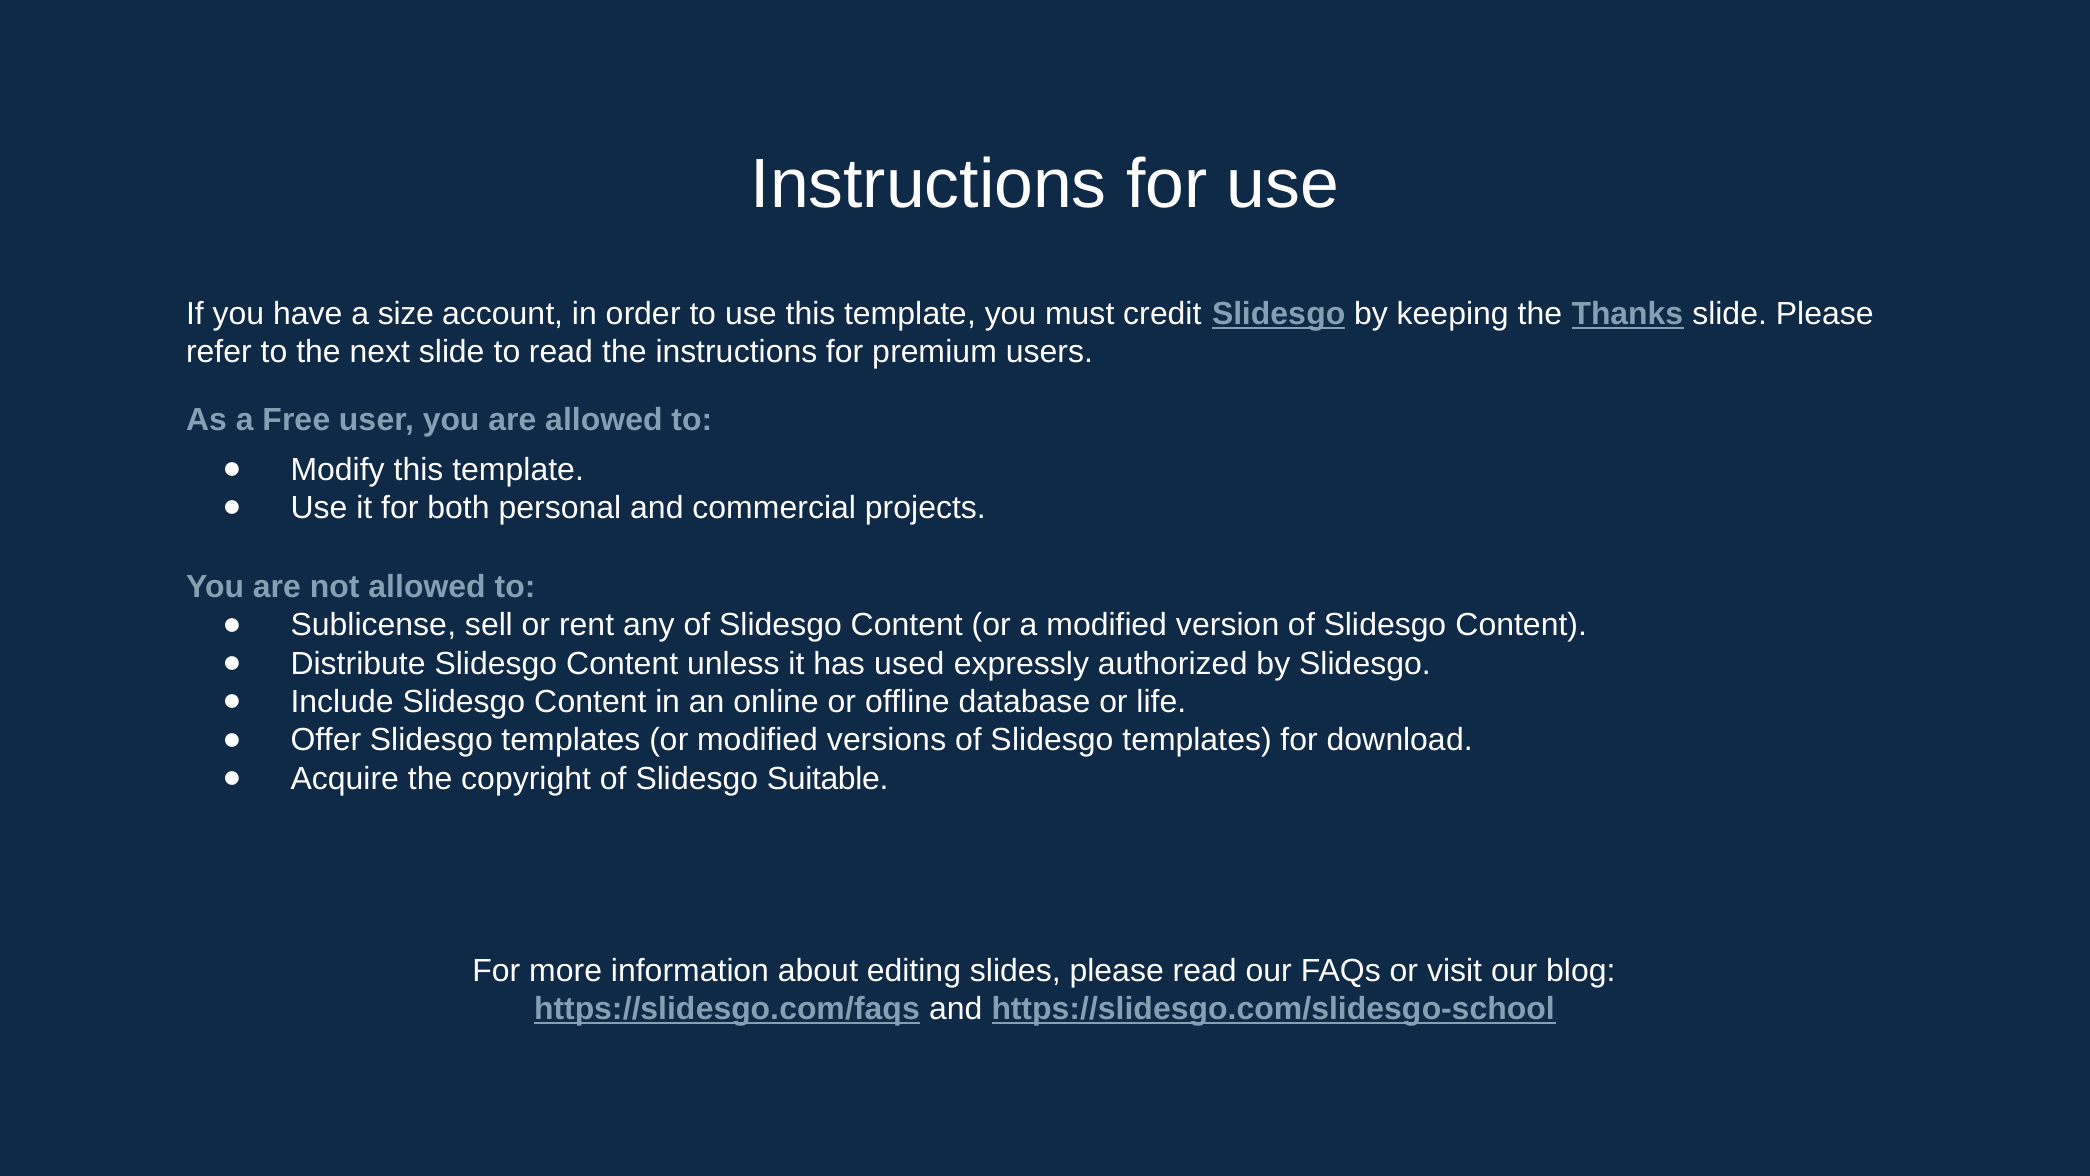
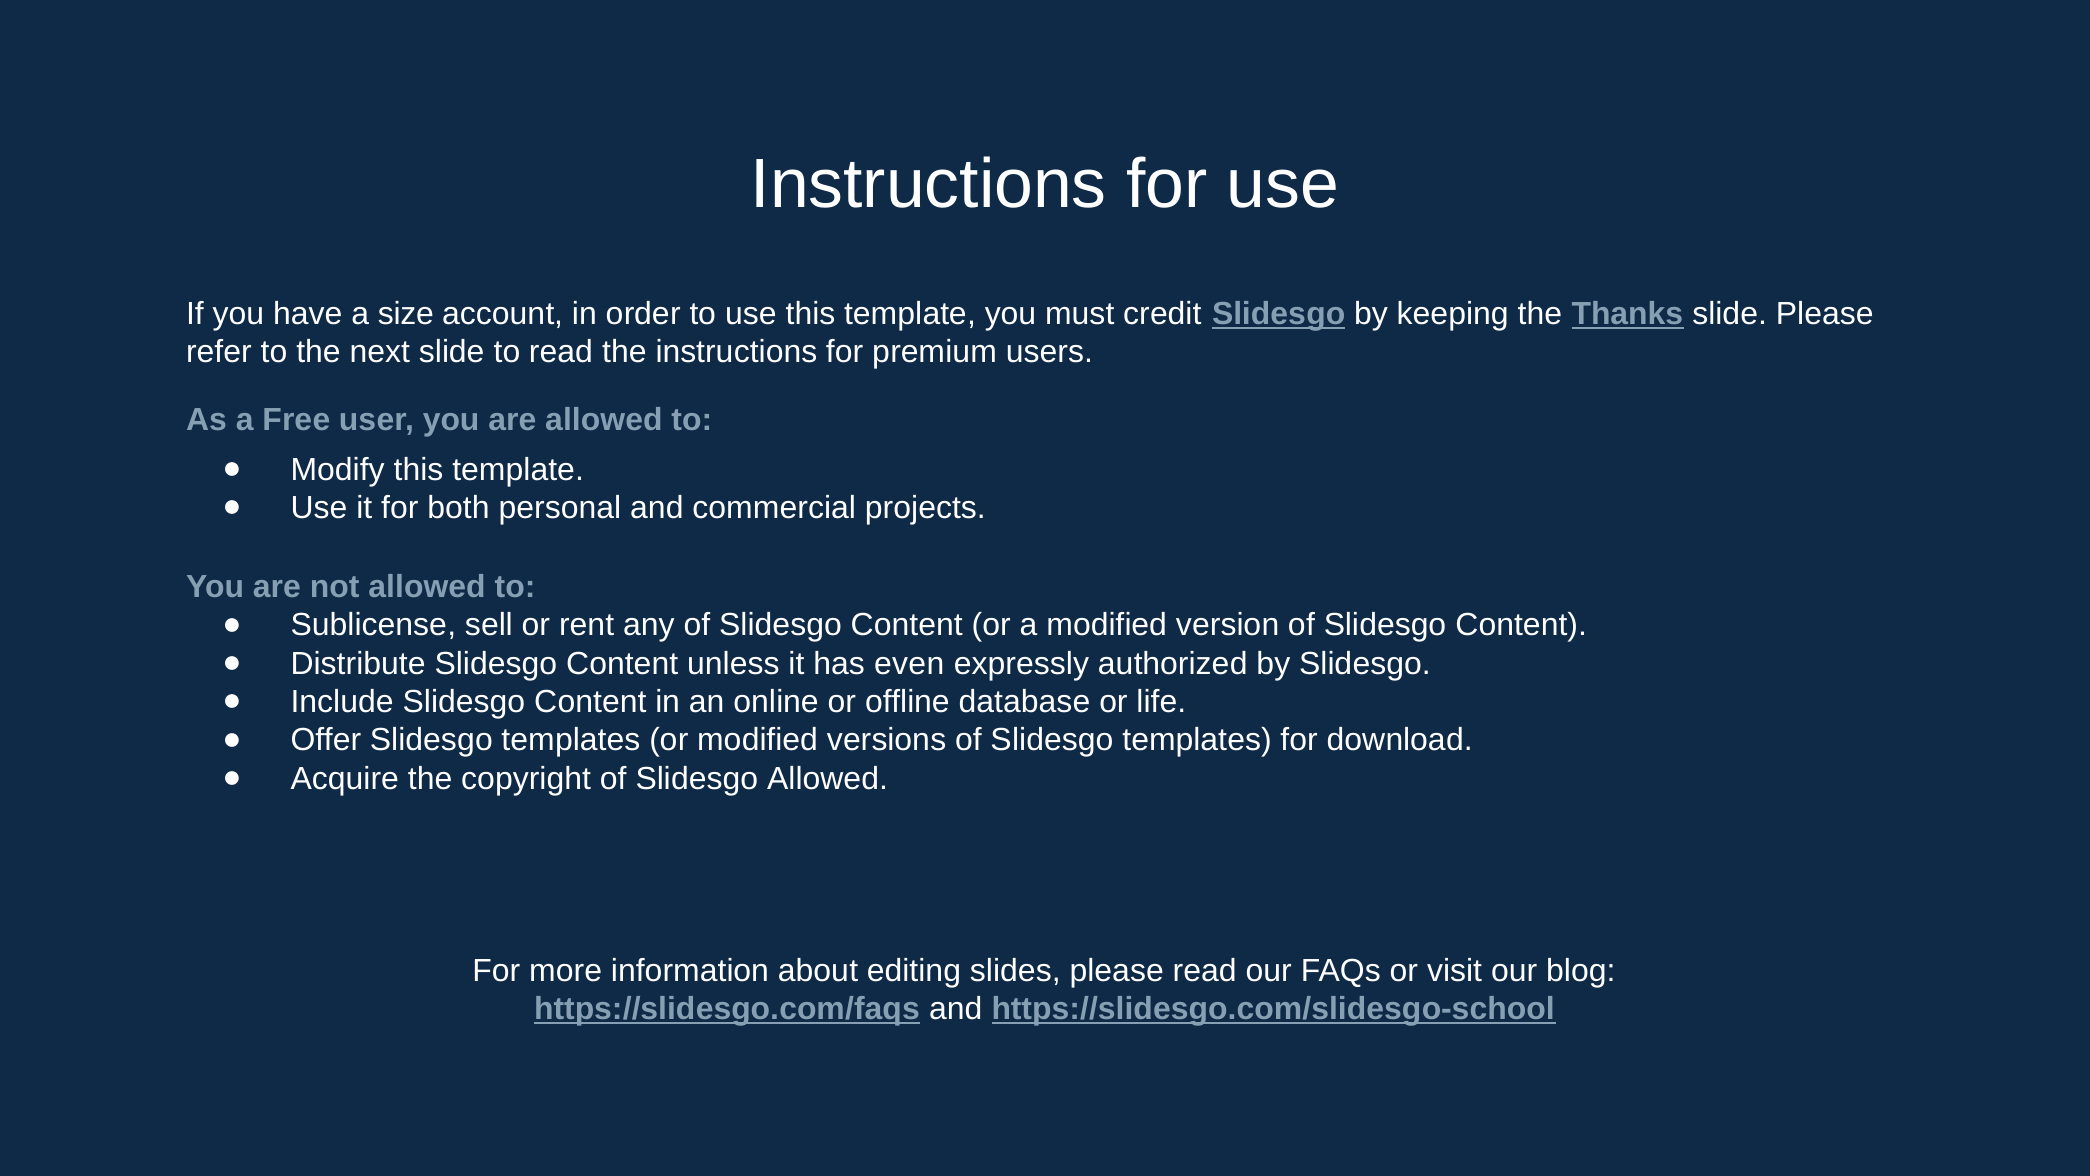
used: used -> even
Slidesgo Suitable: Suitable -> Allowed
